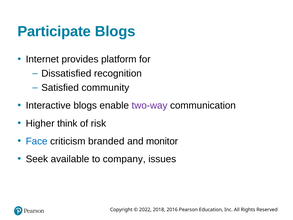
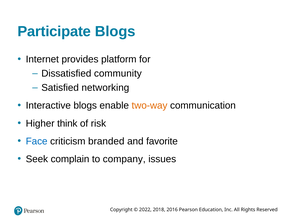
recognition: recognition -> community
community: community -> networking
two-way colour: purple -> orange
monitor: monitor -> favorite
available: available -> complain
